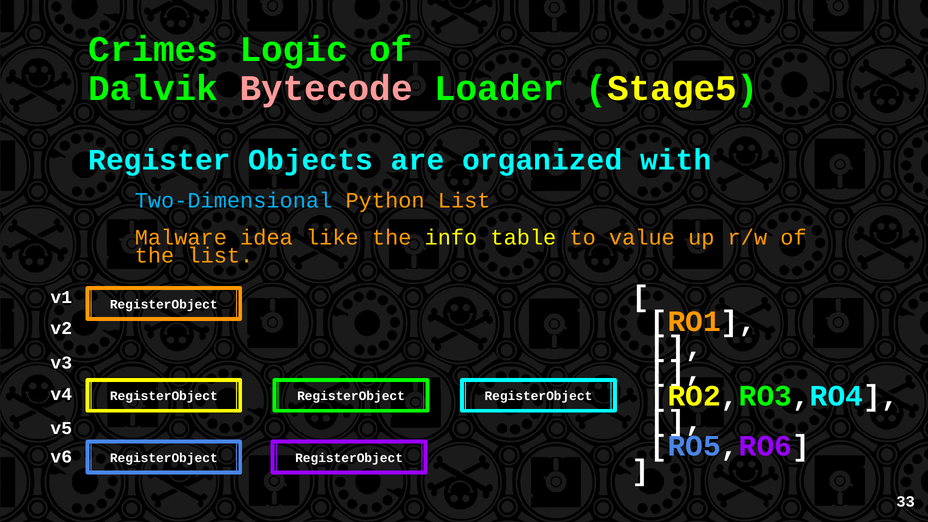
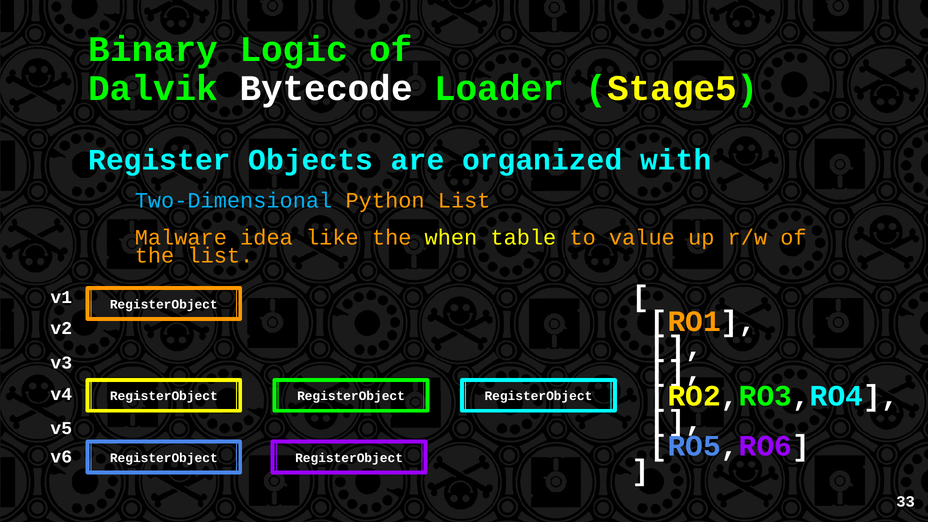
Crimes: Crimes -> Binary
Bytecode colour: pink -> white
info: info -> when
